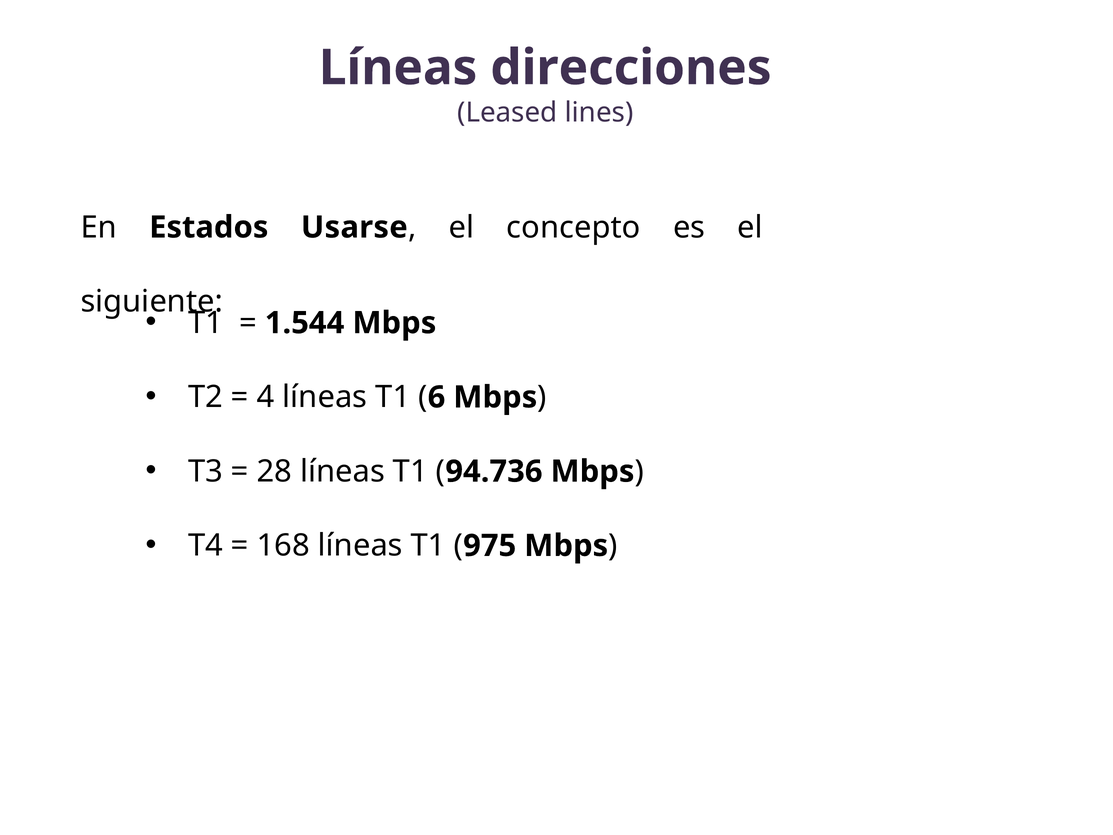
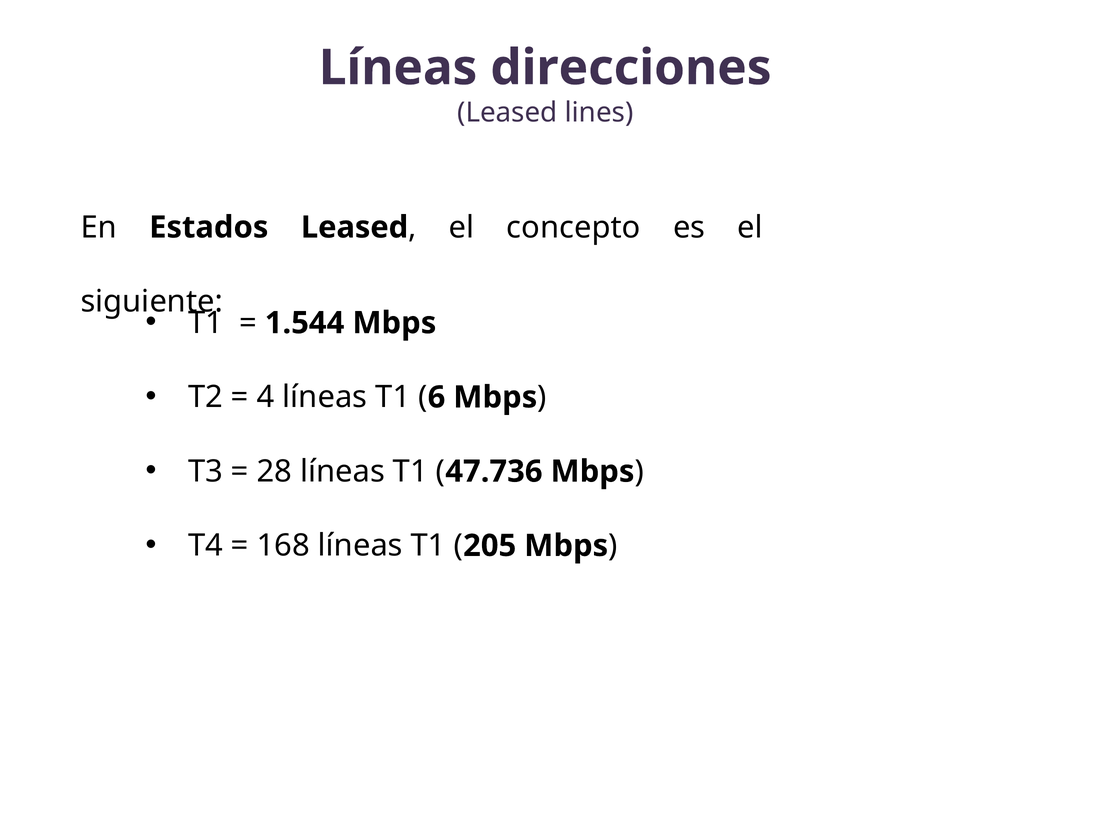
Estados Usarse: Usarse -> Leased
94.736: 94.736 -> 47.736
975: 975 -> 205
